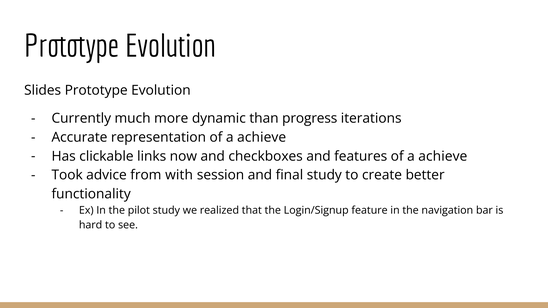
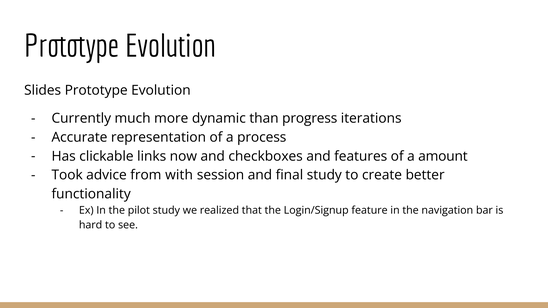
representation of a achieve: achieve -> process
features of a achieve: achieve -> amount
